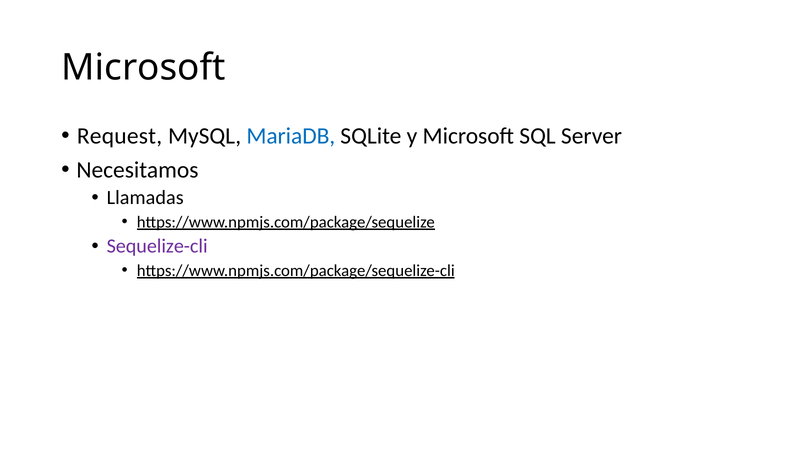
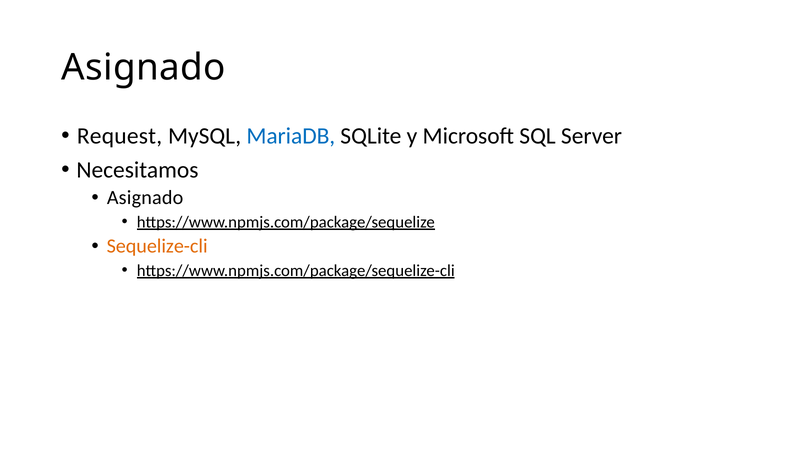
Microsoft at (144, 68): Microsoft -> Asignado
Llamadas at (145, 198): Llamadas -> Asignado
Sequelize-cli colour: purple -> orange
